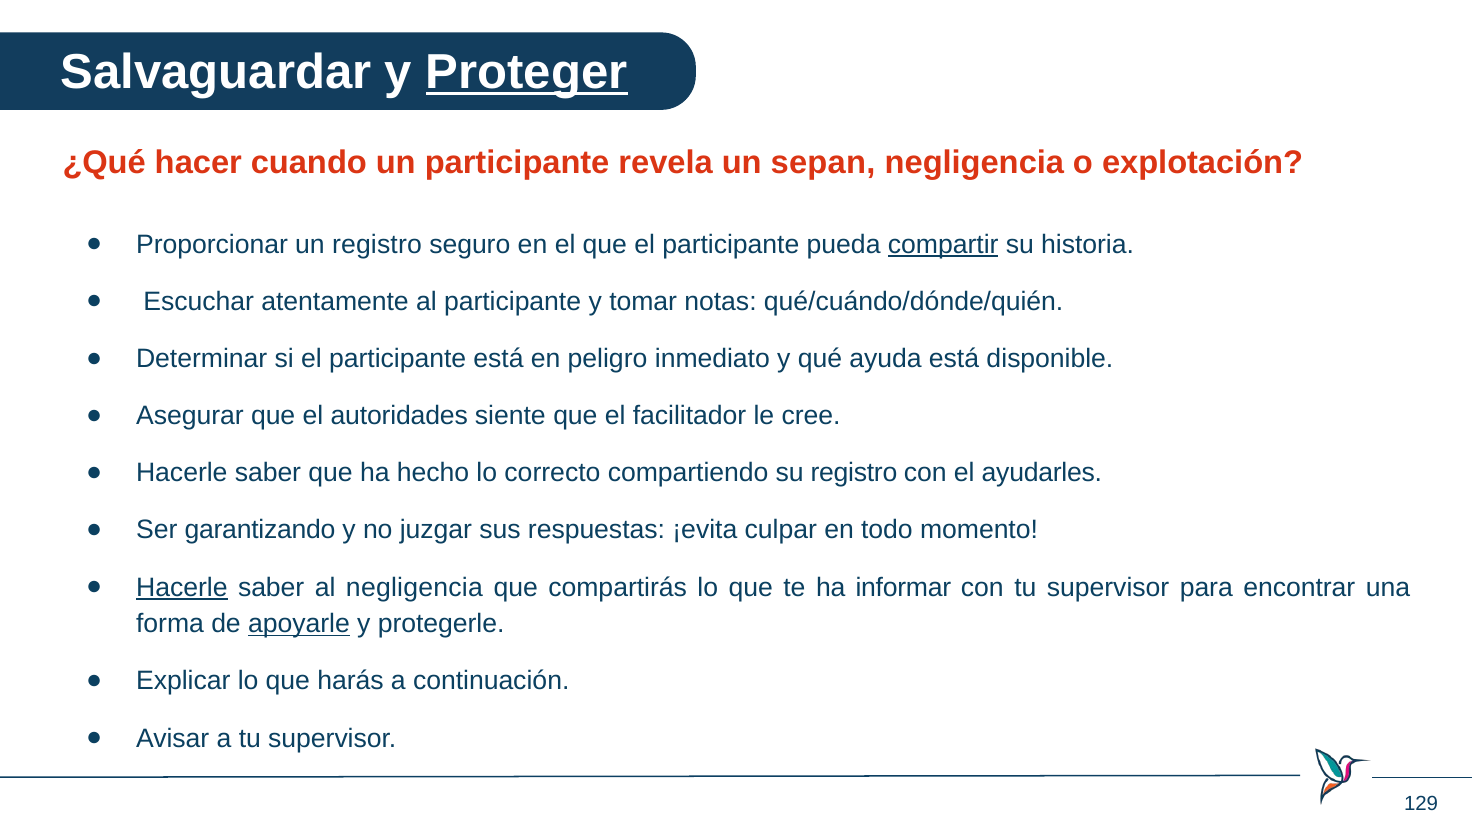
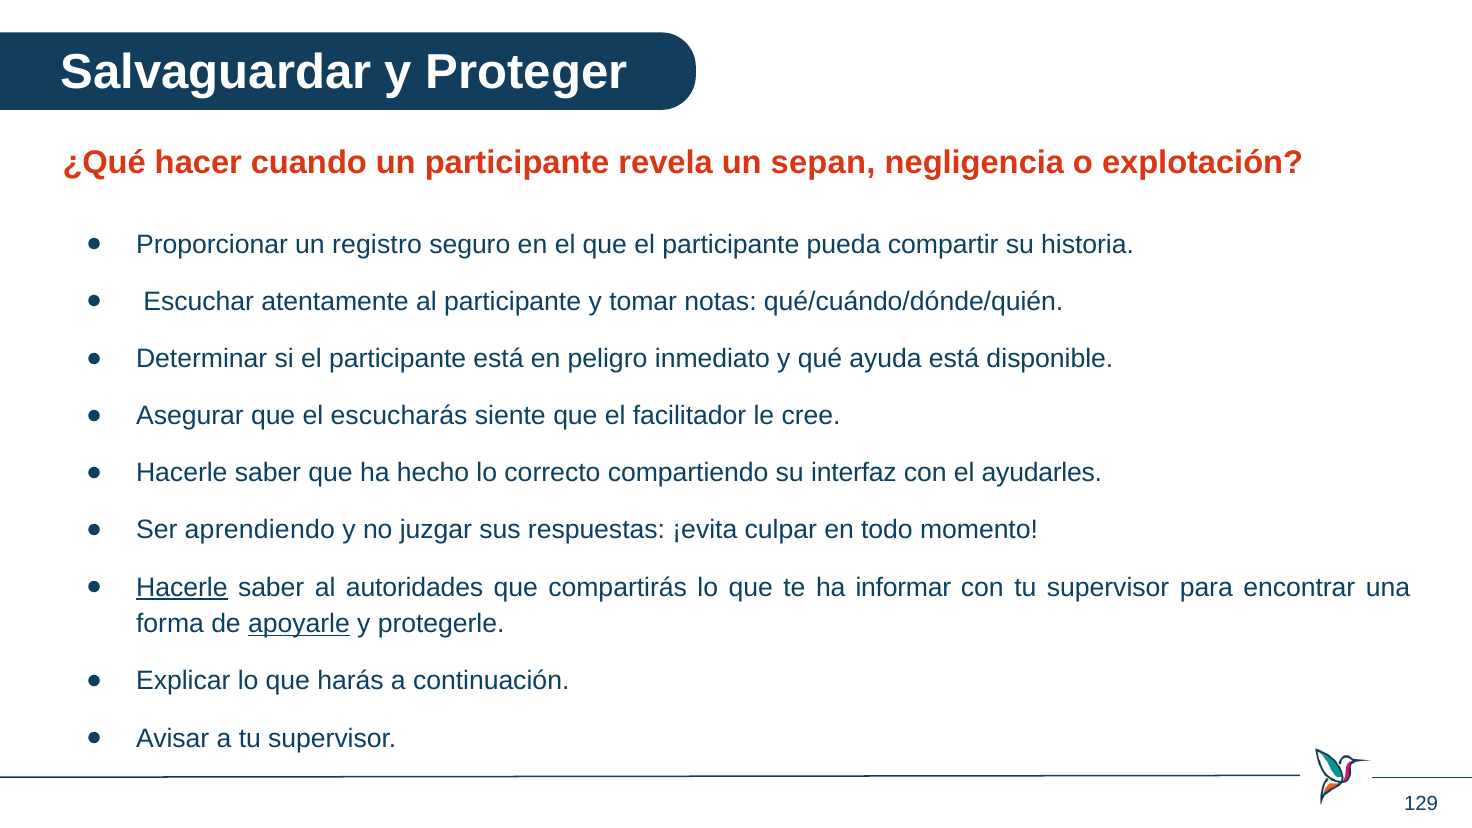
Proteger underline: present -> none
compartir underline: present -> none
autoridades: autoridades -> escucharás
su registro: registro -> interfaz
garantizando: garantizando -> aprendiendo
al negligencia: negligencia -> autoridades
